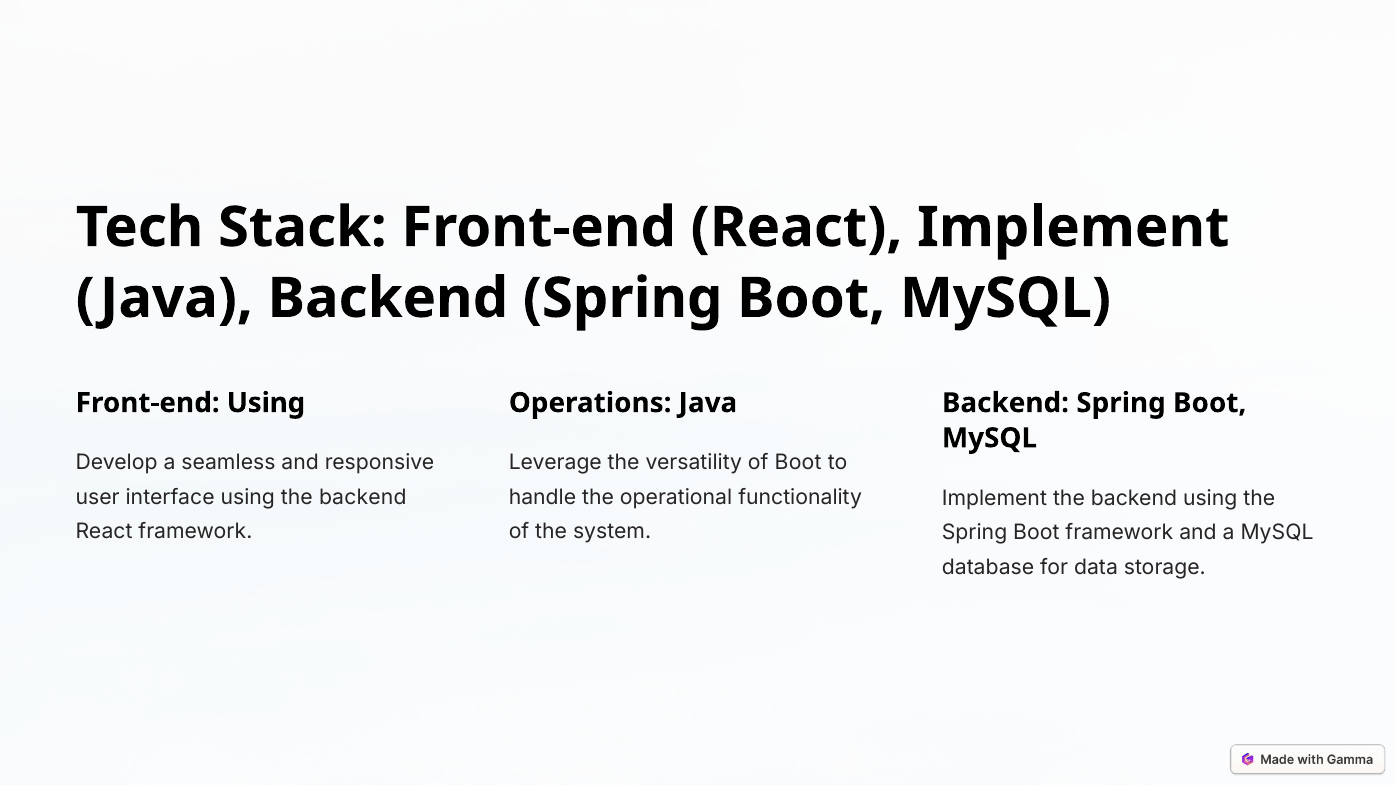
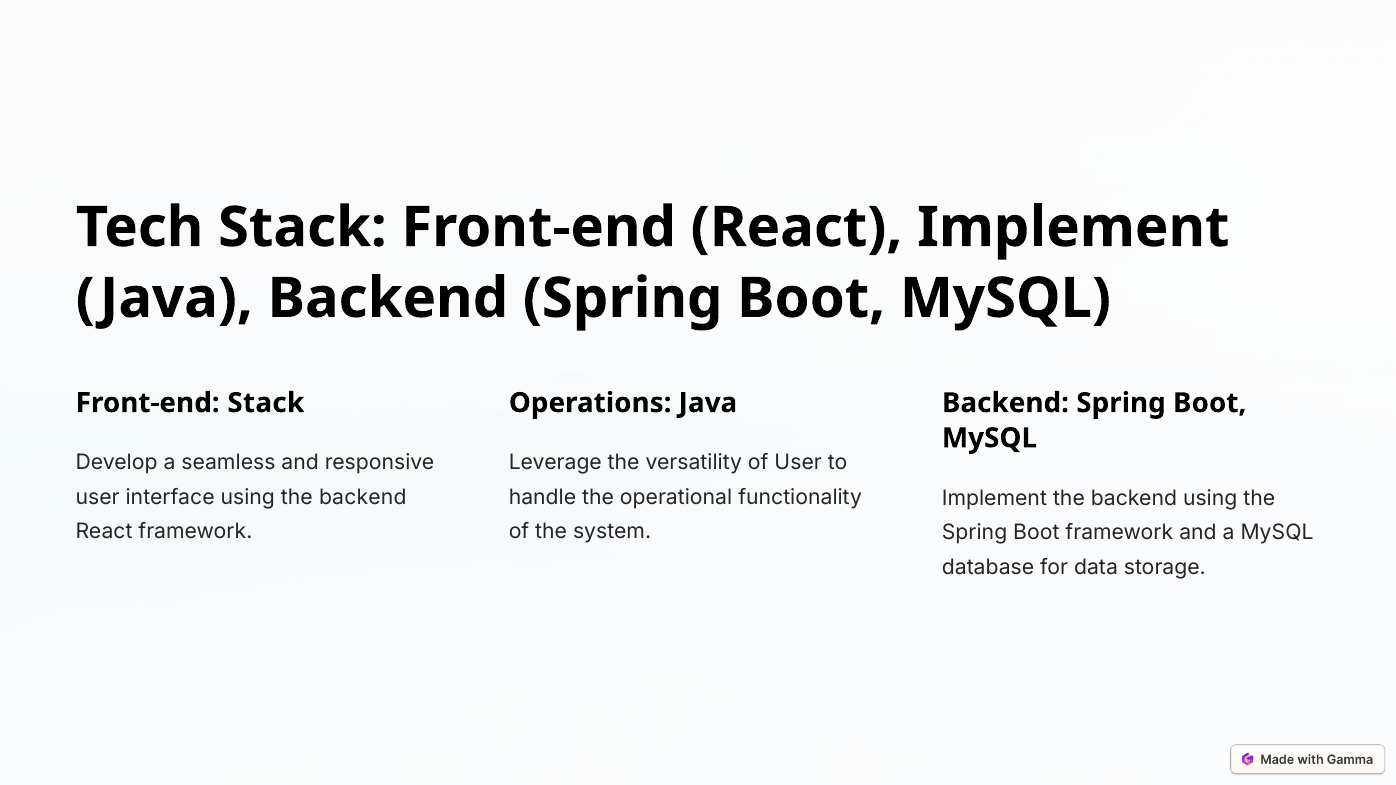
Front-end Using: Using -> Stack
of Boot: Boot -> User
